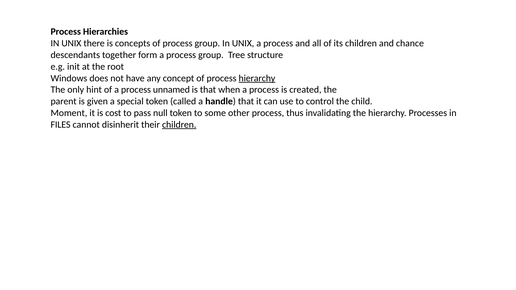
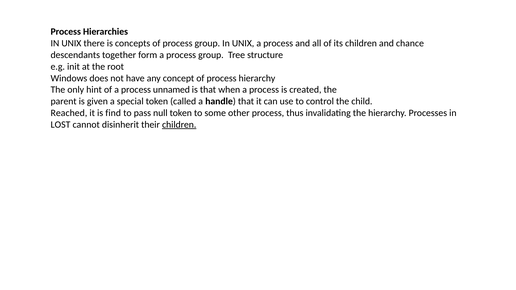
hierarchy at (257, 78) underline: present -> none
Moment: Moment -> Reached
cost: cost -> find
FILES: FILES -> LOST
